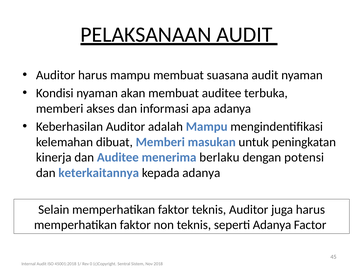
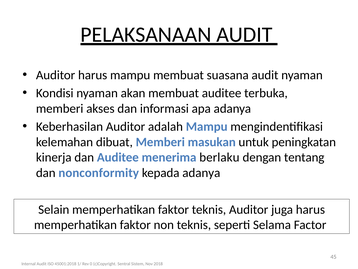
potensi: potensi -> tentang
keterkaitannya: keterkaitannya -> nonconformity
seperti Adanya: Adanya -> Selama
